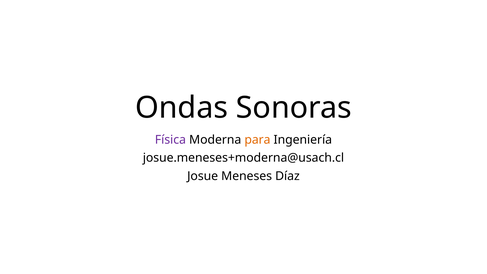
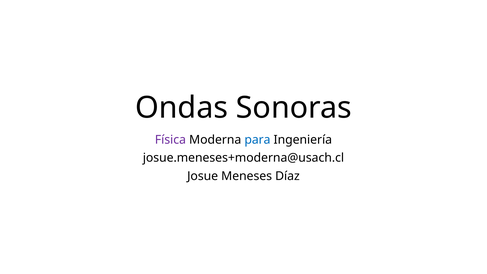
para colour: orange -> blue
